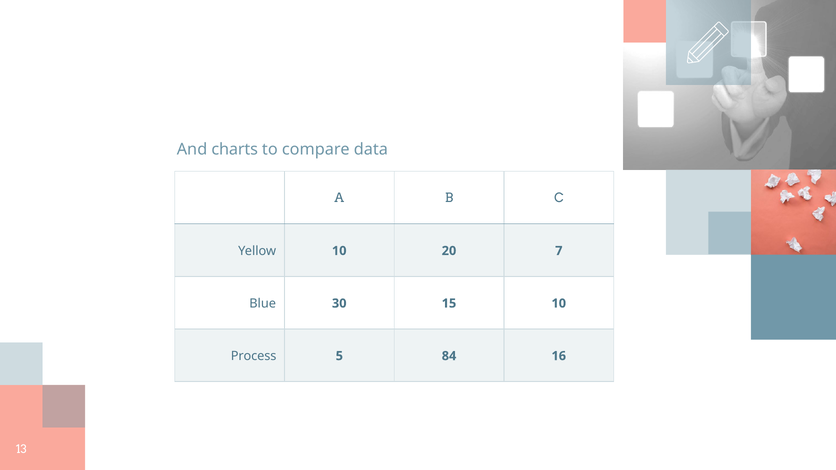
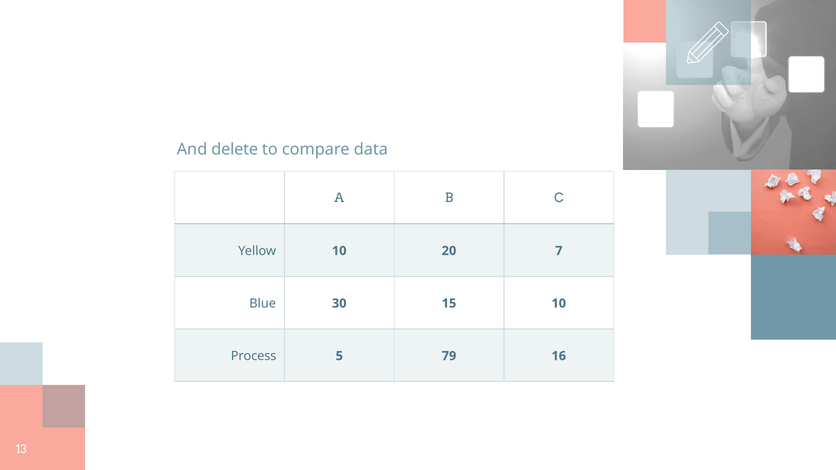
charts: charts -> delete
84: 84 -> 79
